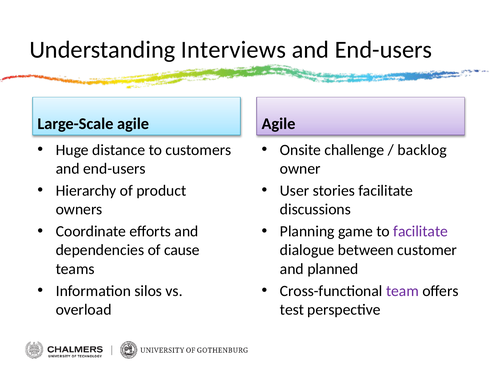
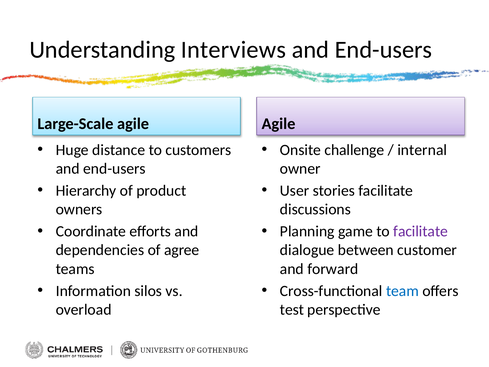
backlog: backlog -> internal
cause: cause -> agree
planned: planned -> forward
team colour: purple -> blue
